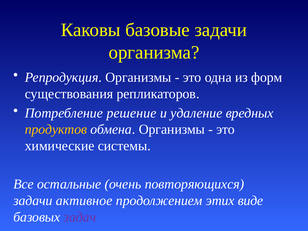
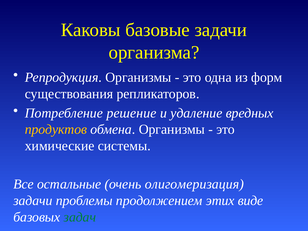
повторяющихся: повторяющихся -> олигомеризация
активное: активное -> проблемы
задач colour: purple -> green
